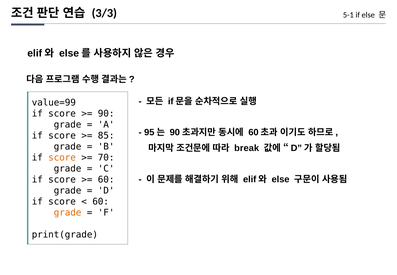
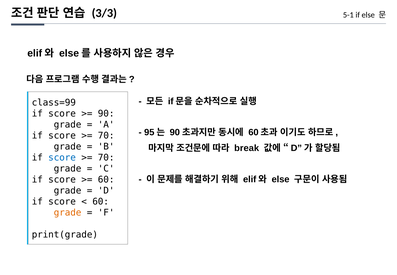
value=99: value=99 -> class=99
85 at (106, 136): 85 -> 70
score at (62, 158) colour: orange -> blue
